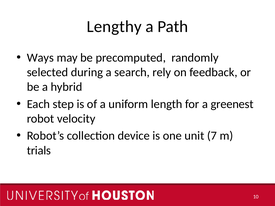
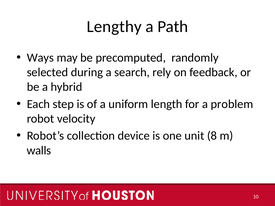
greenest: greenest -> problem
7: 7 -> 8
trials: trials -> walls
